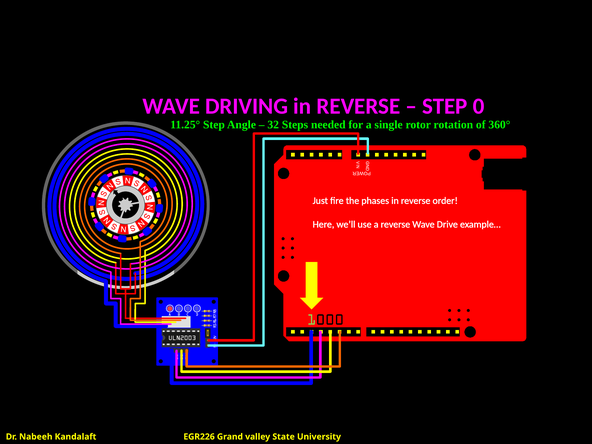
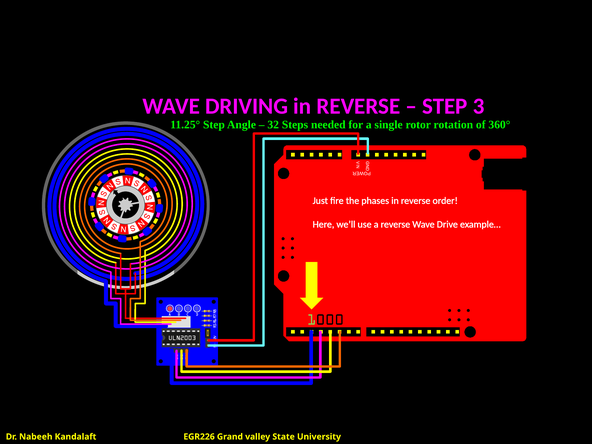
0: 0 -> 3
